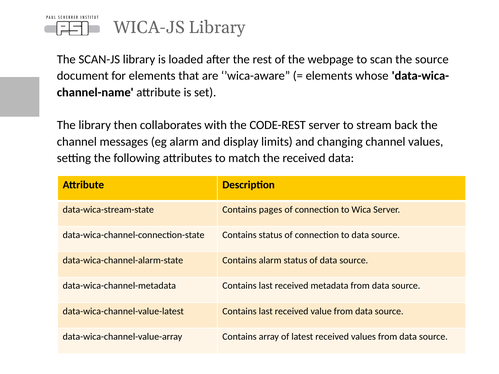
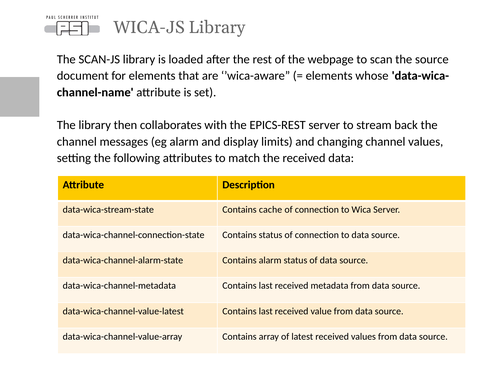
CODE-REST: CODE-REST -> EPICS-REST
pages: pages -> cache
